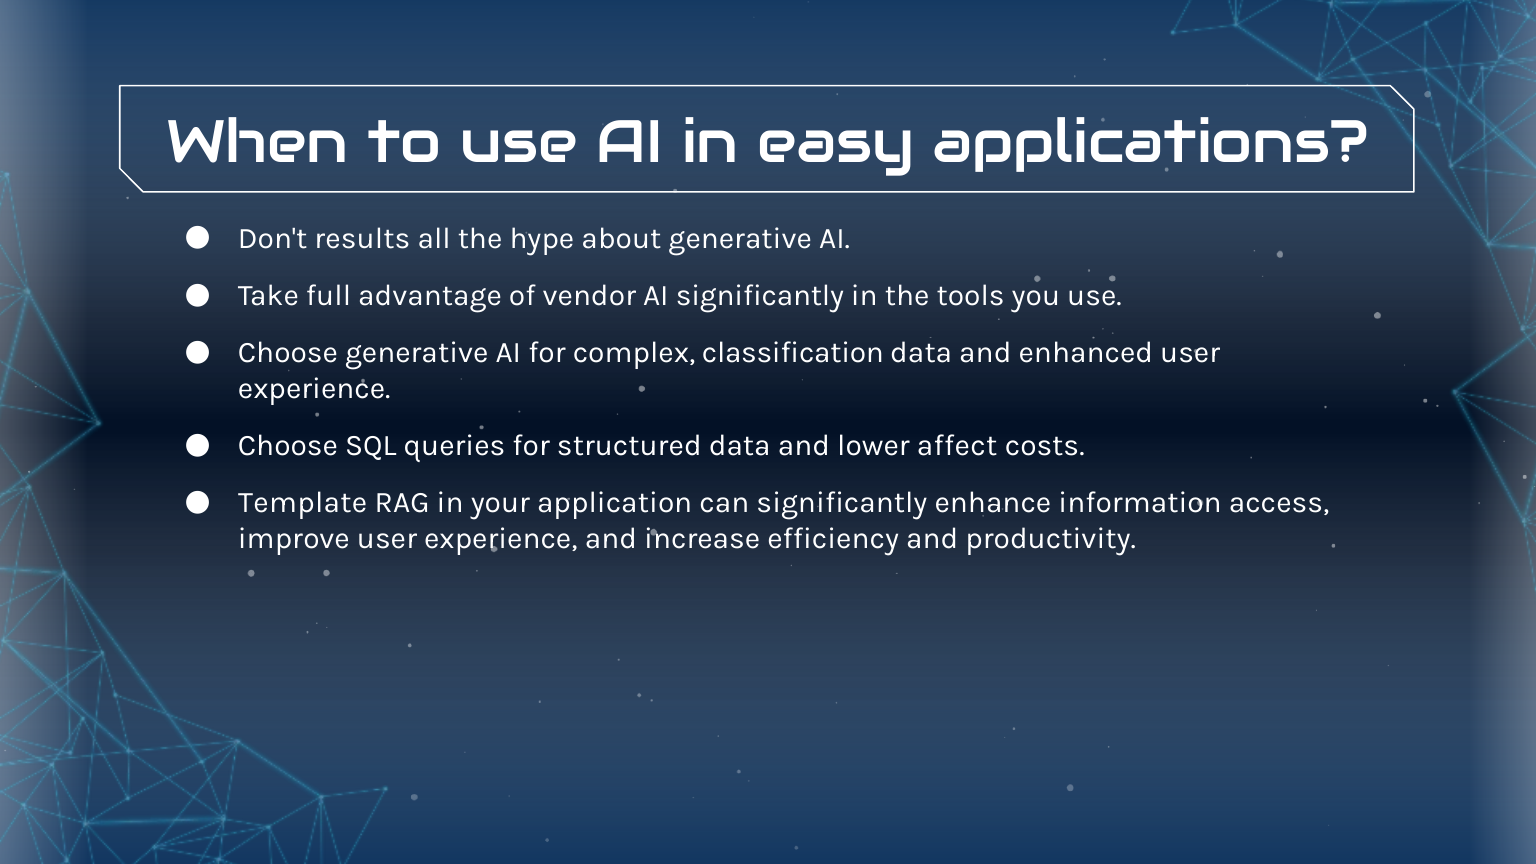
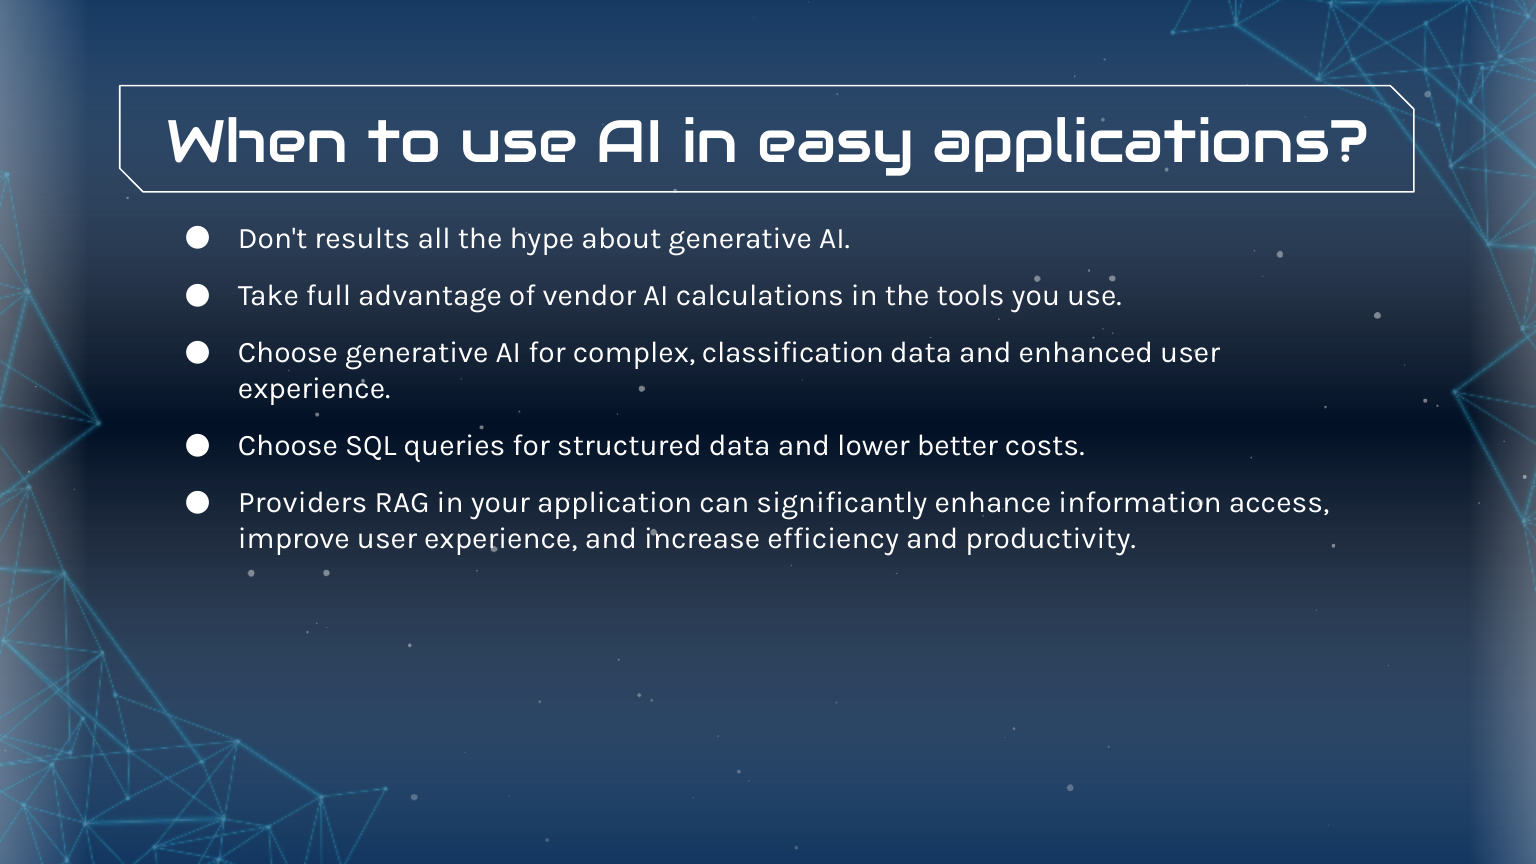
AI significantly: significantly -> calculations
affect: affect -> better
Template: Template -> Providers
